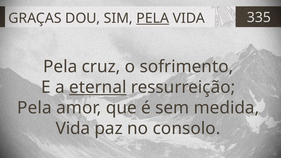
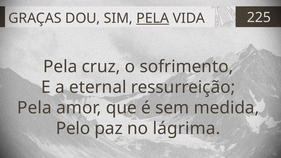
335: 335 -> 225
eternal underline: present -> none
Vida at (73, 129): Vida -> Pelo
consolo: consolo -> lágrima
